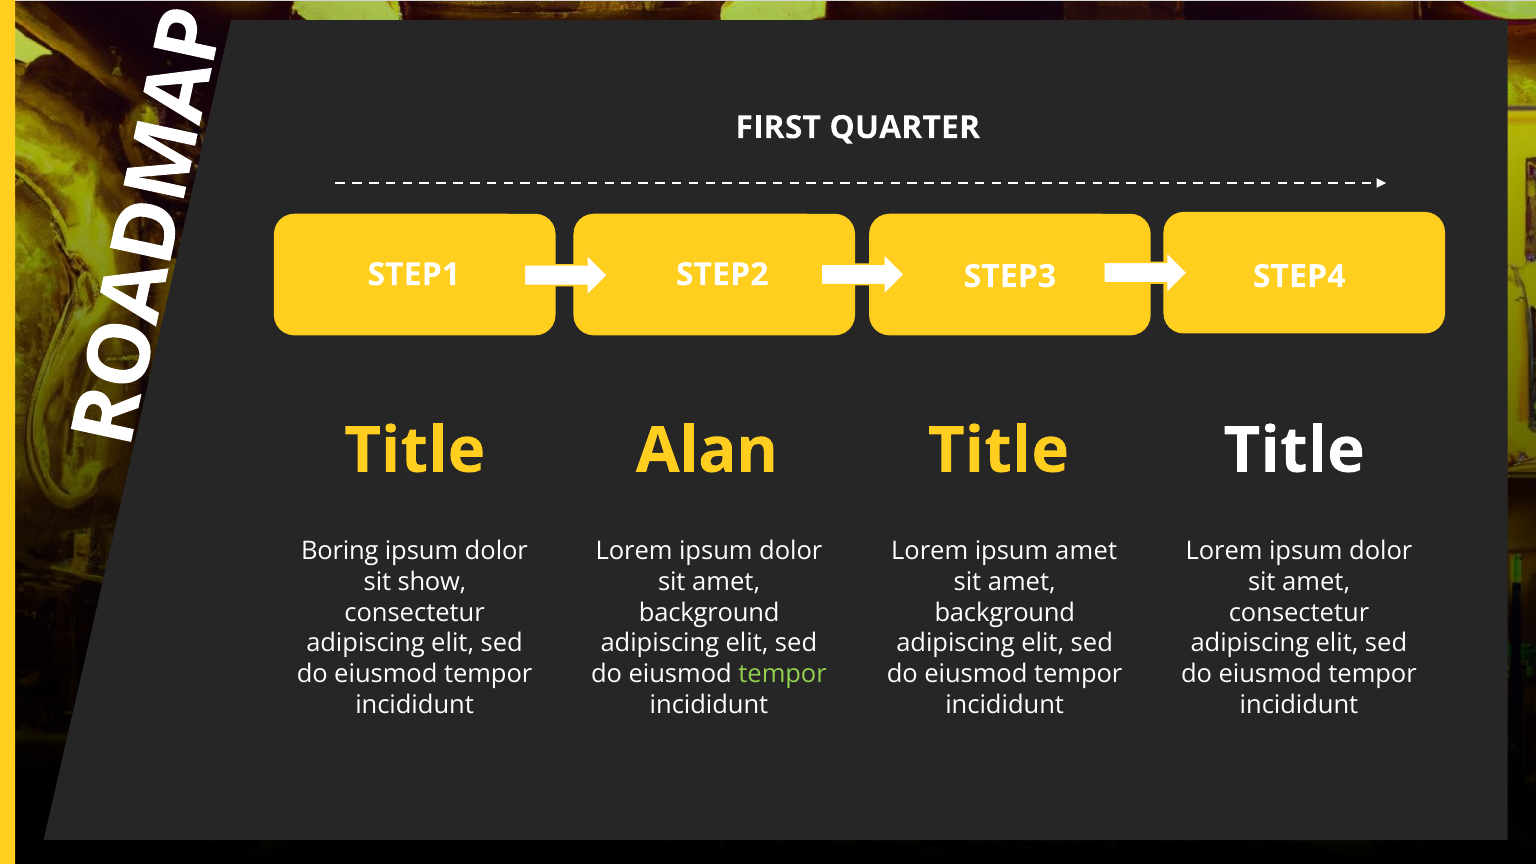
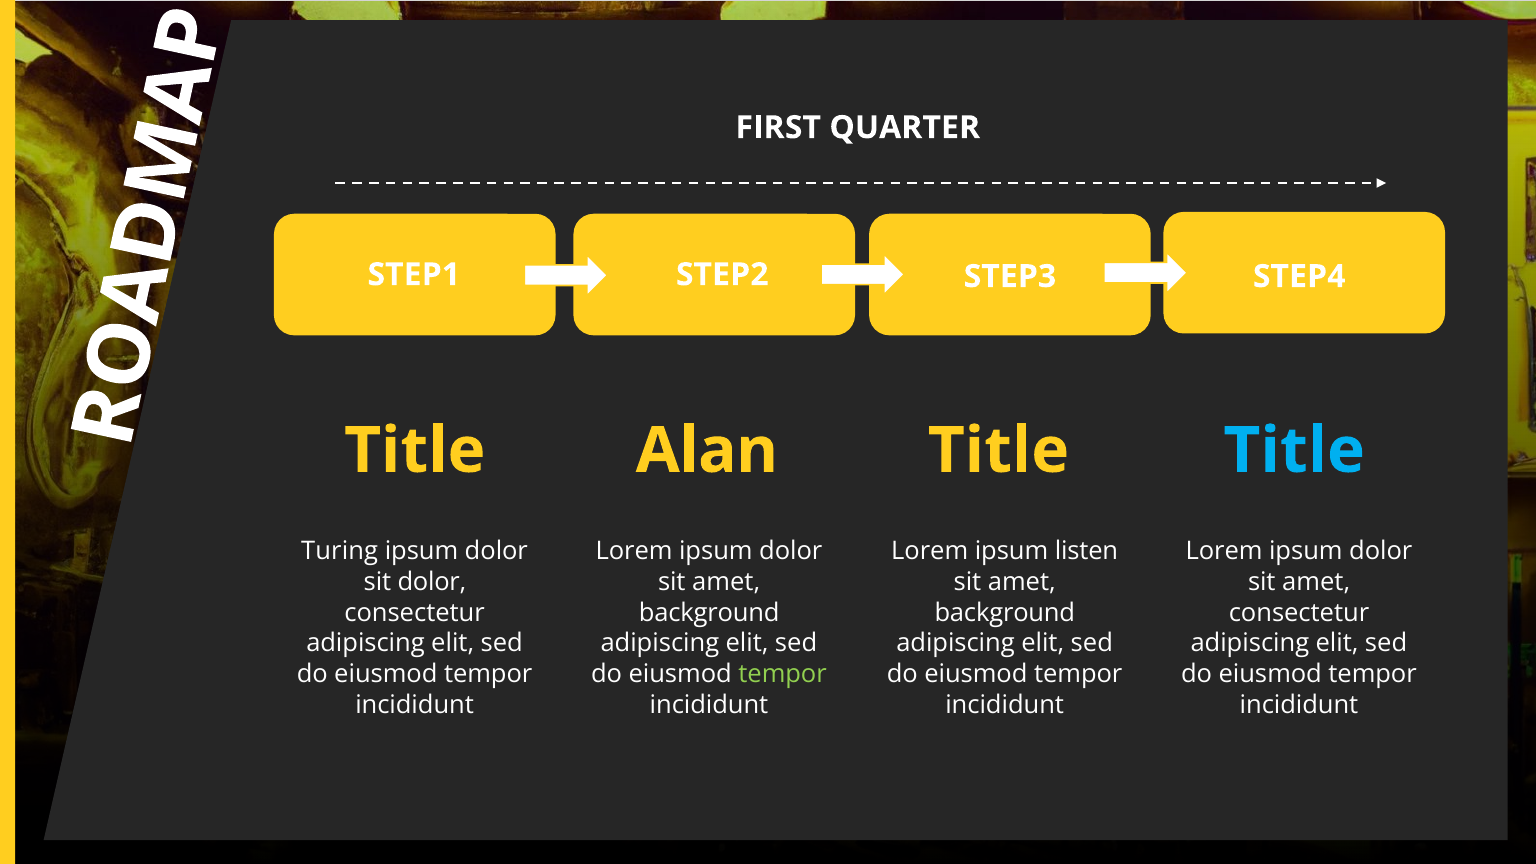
Title at (1294, 451) colour: white -> light blue
Boring: Boring -> Turing
ipsum amet: amet -> listen
sit show: show -> dolor
